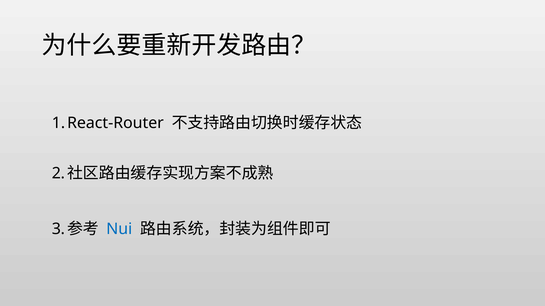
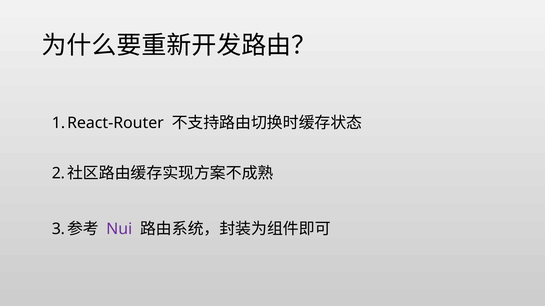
Nui colour: blue -> purple
